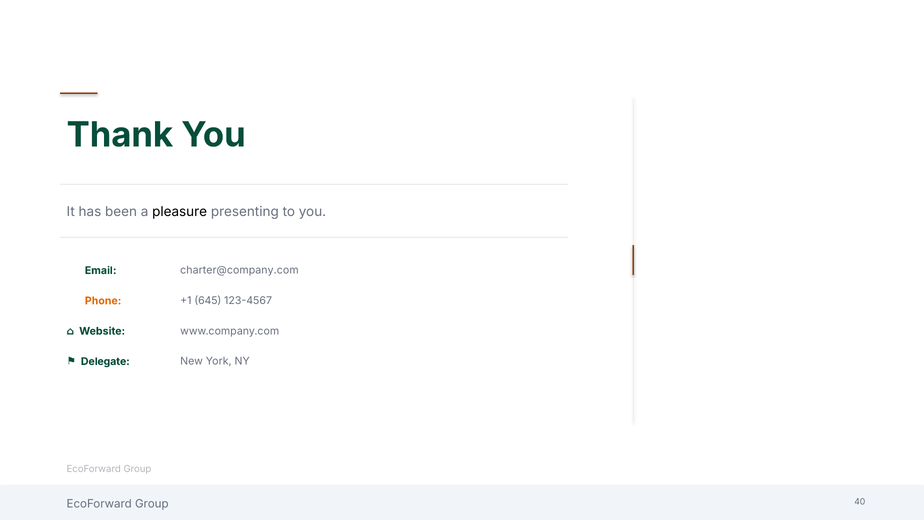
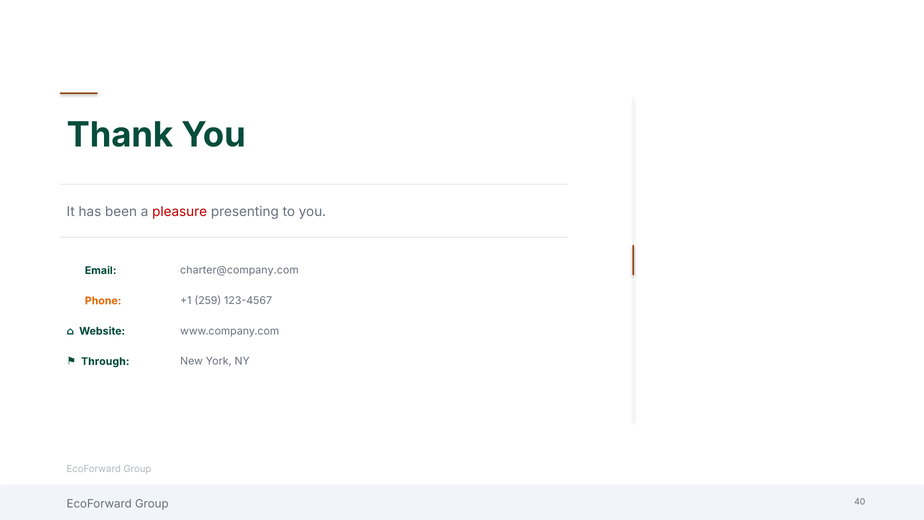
pleasure colour: black -> red
645: 645 -> 259
Delegate: Delegate -> Through
